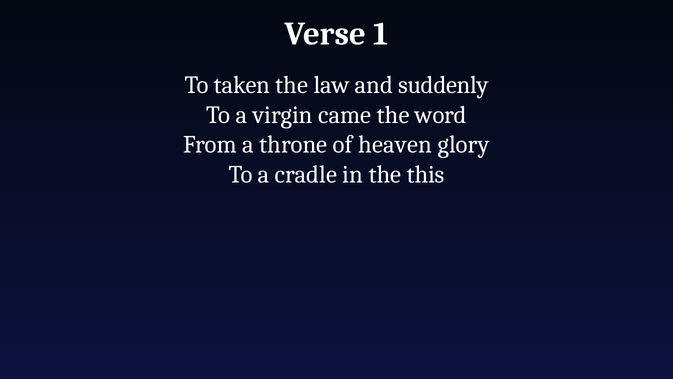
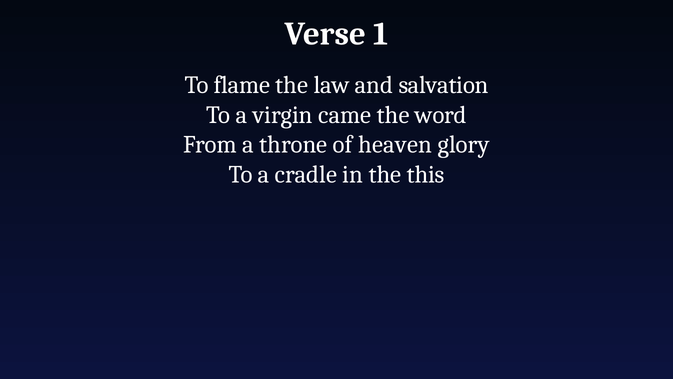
taken: taken -> flame
suddenly: suddenly -> salvation
